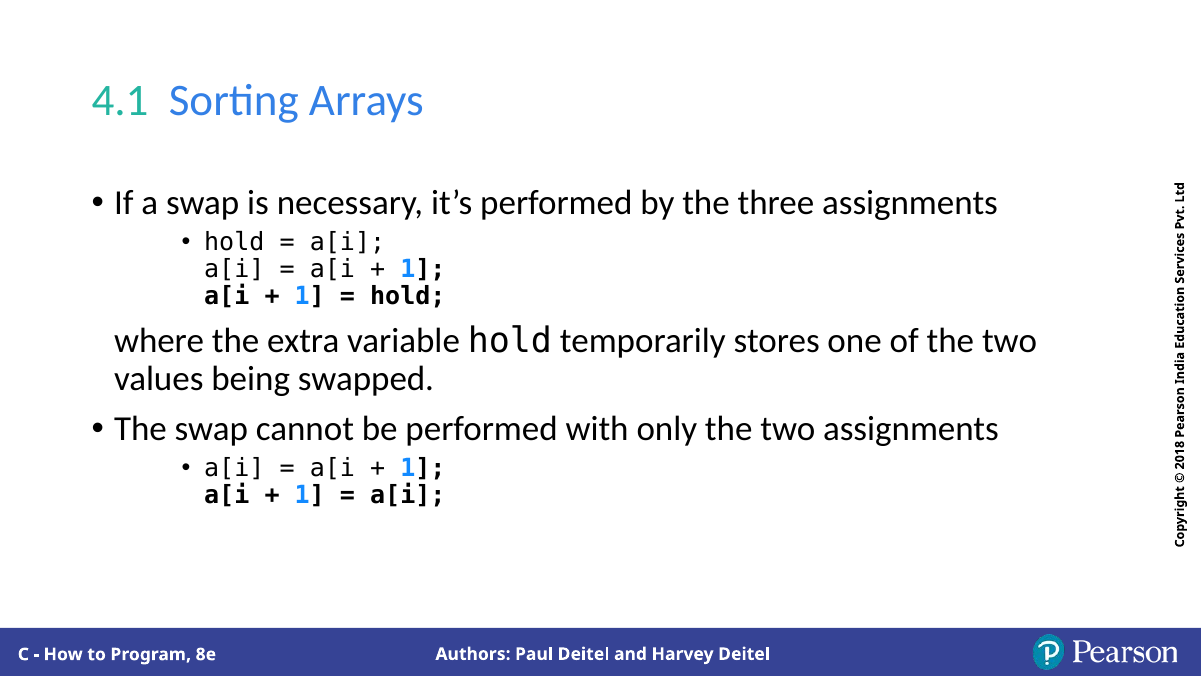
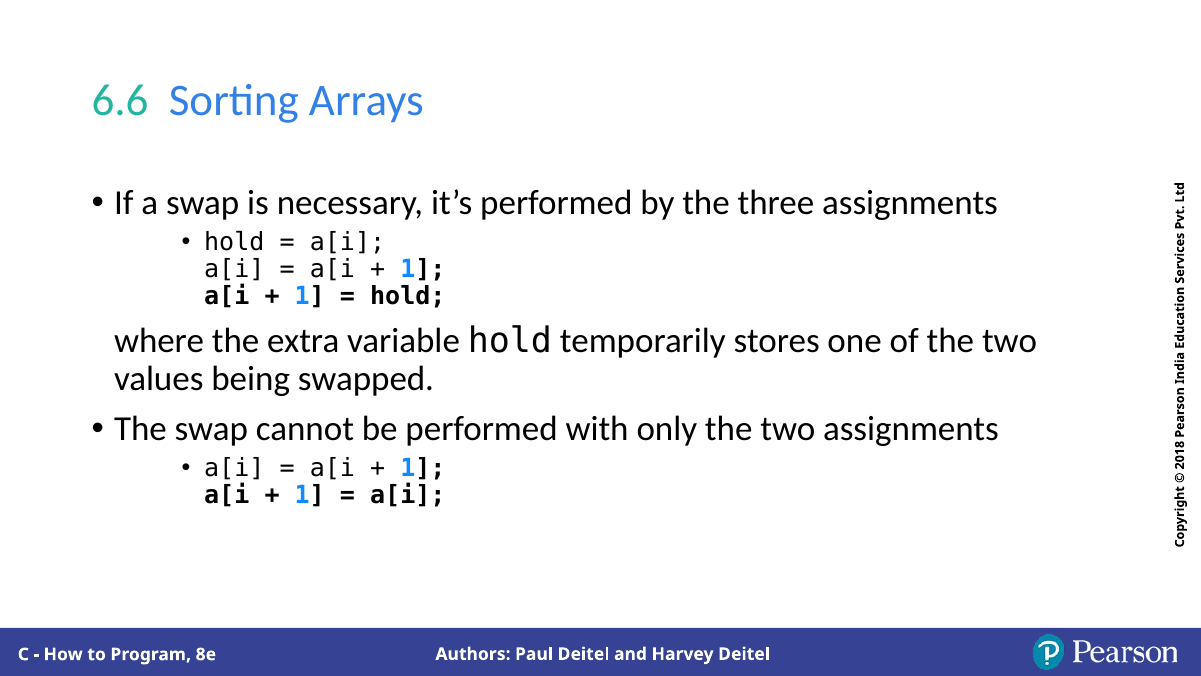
4.1: 4.1 -> 6.6
